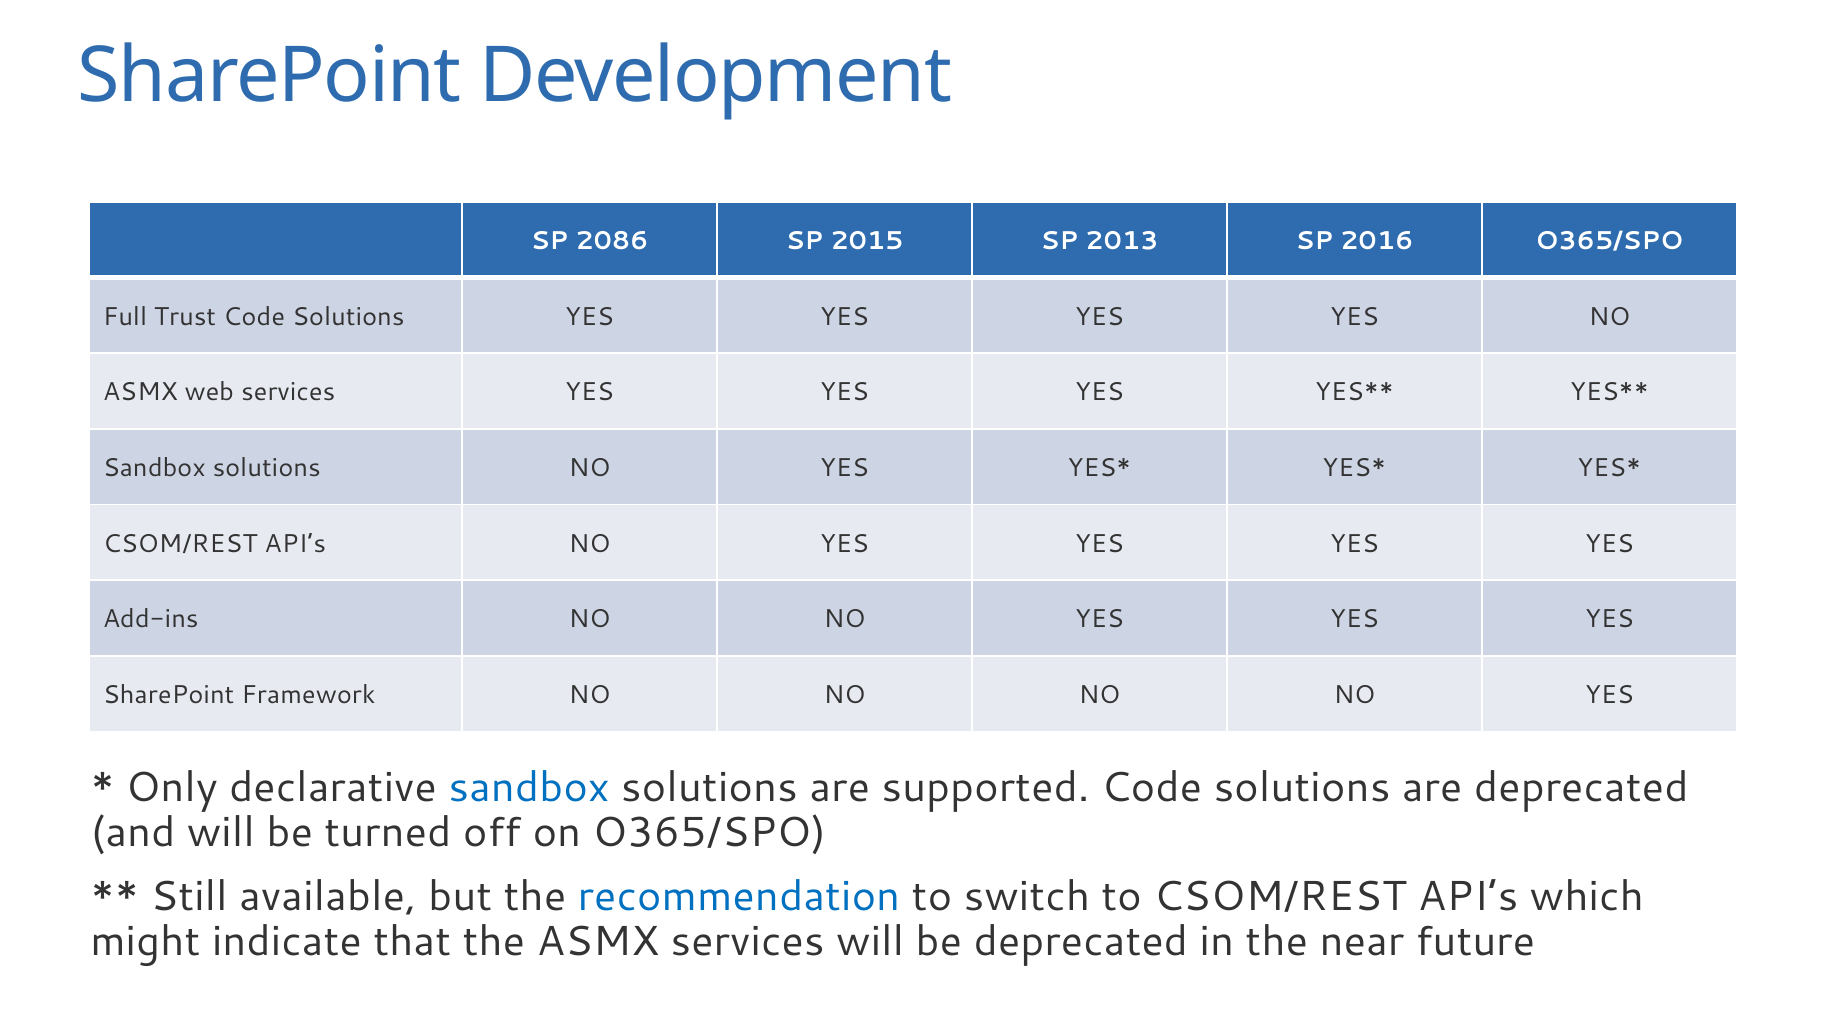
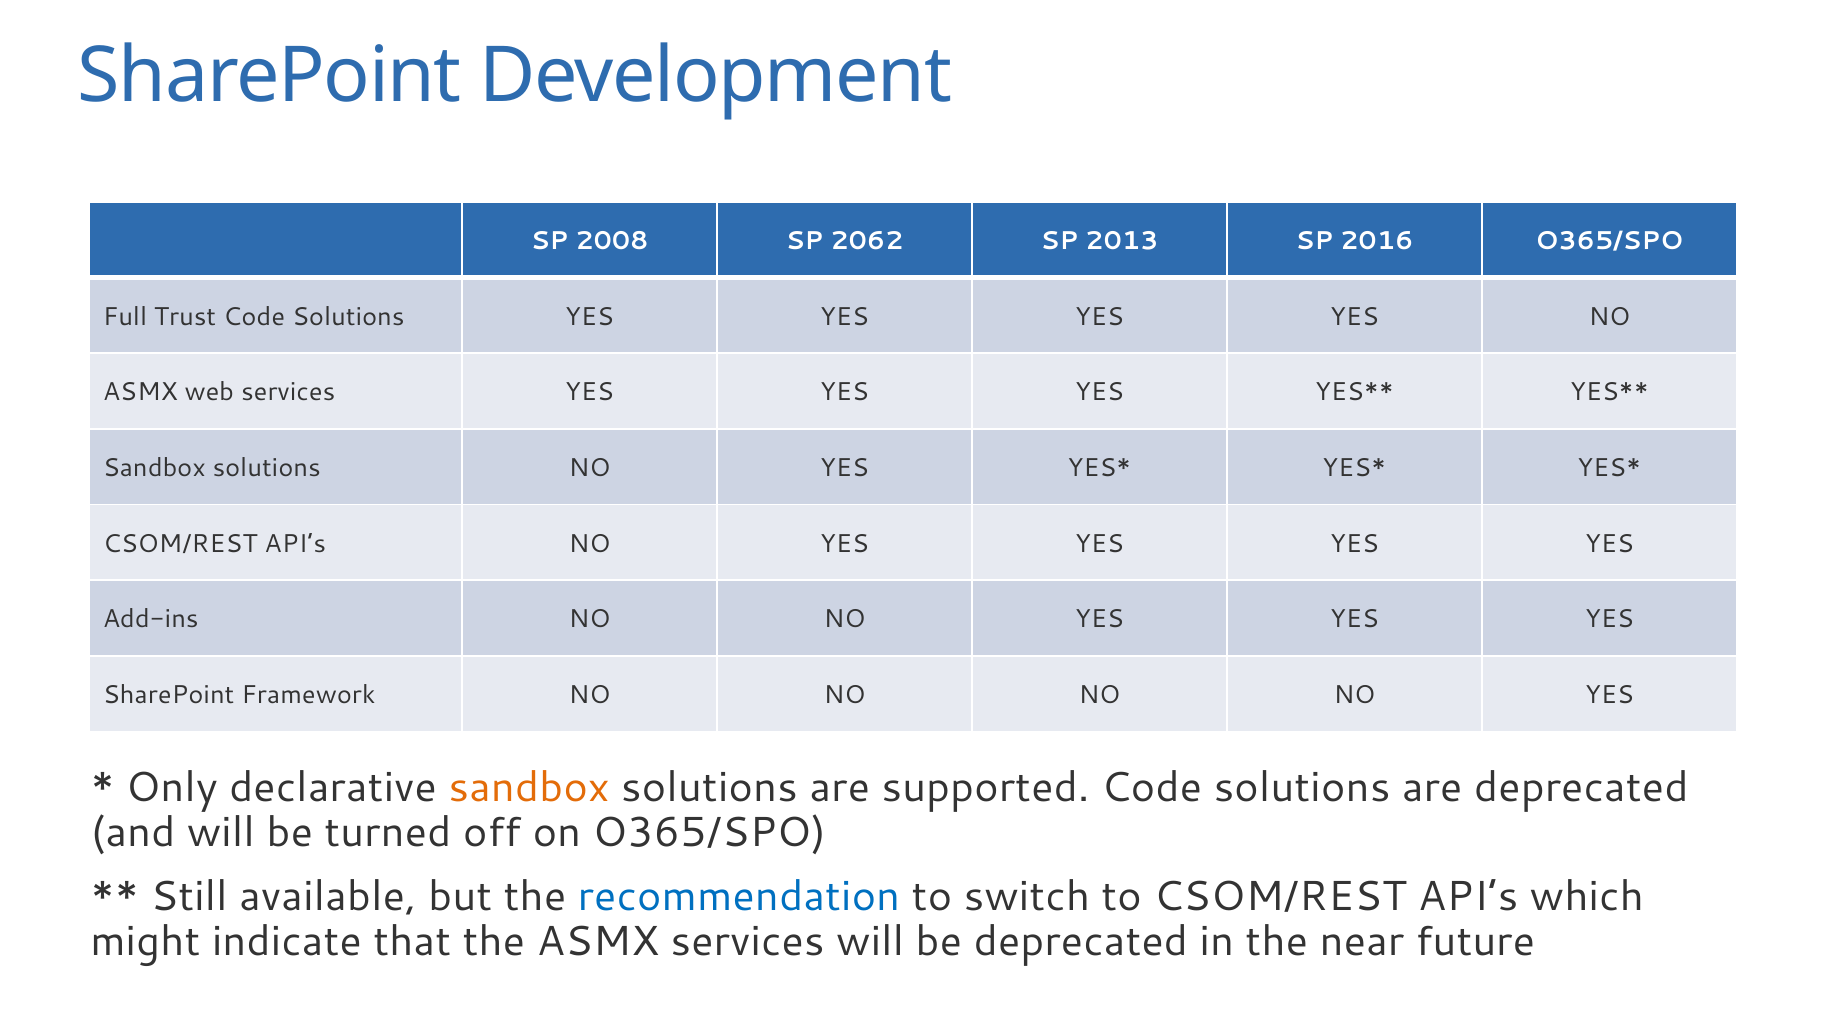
2086: 2086 -> 2008
2015: 2015 -> 2062
sandbox at (529, 787) colour: blue -> orange
